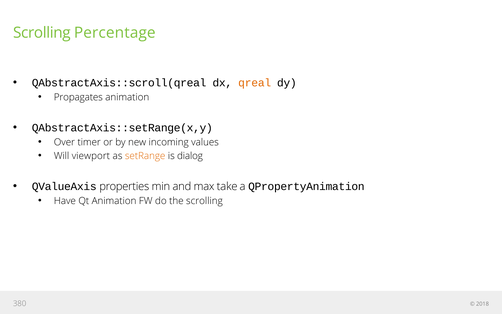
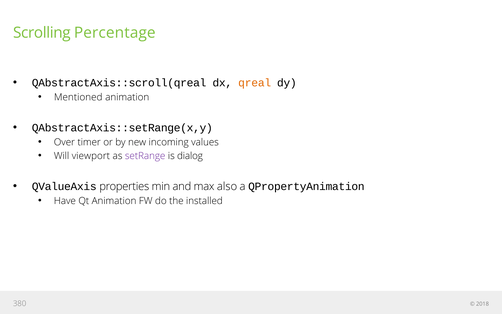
Propagates: Propagates -> Mentioned
setRange colour: orange -> purple
take: take -> also
the scrolling: scrolling -> installed
